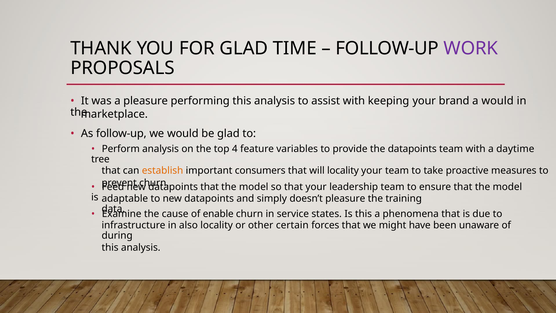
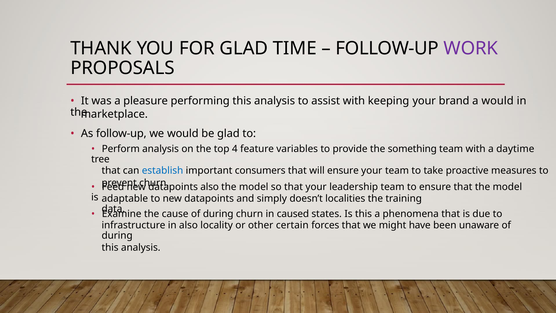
the datapoints: datapoints -> something
establish colour: orange -> blue
will locality: locality -> ensure
that at (210, 187): that -> also
doesn’t pleasure: pleasure -> localities
cause of enable: enable -> during
service: service -> caused
